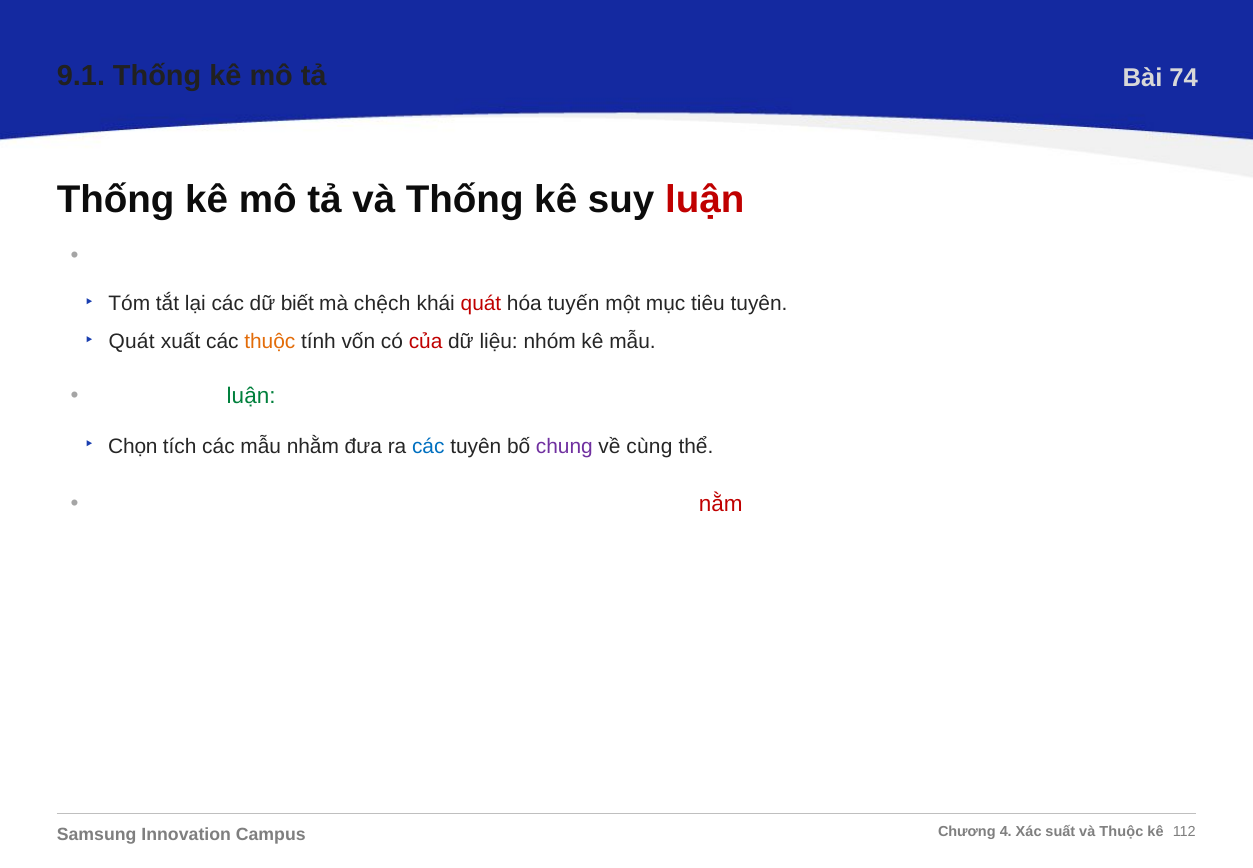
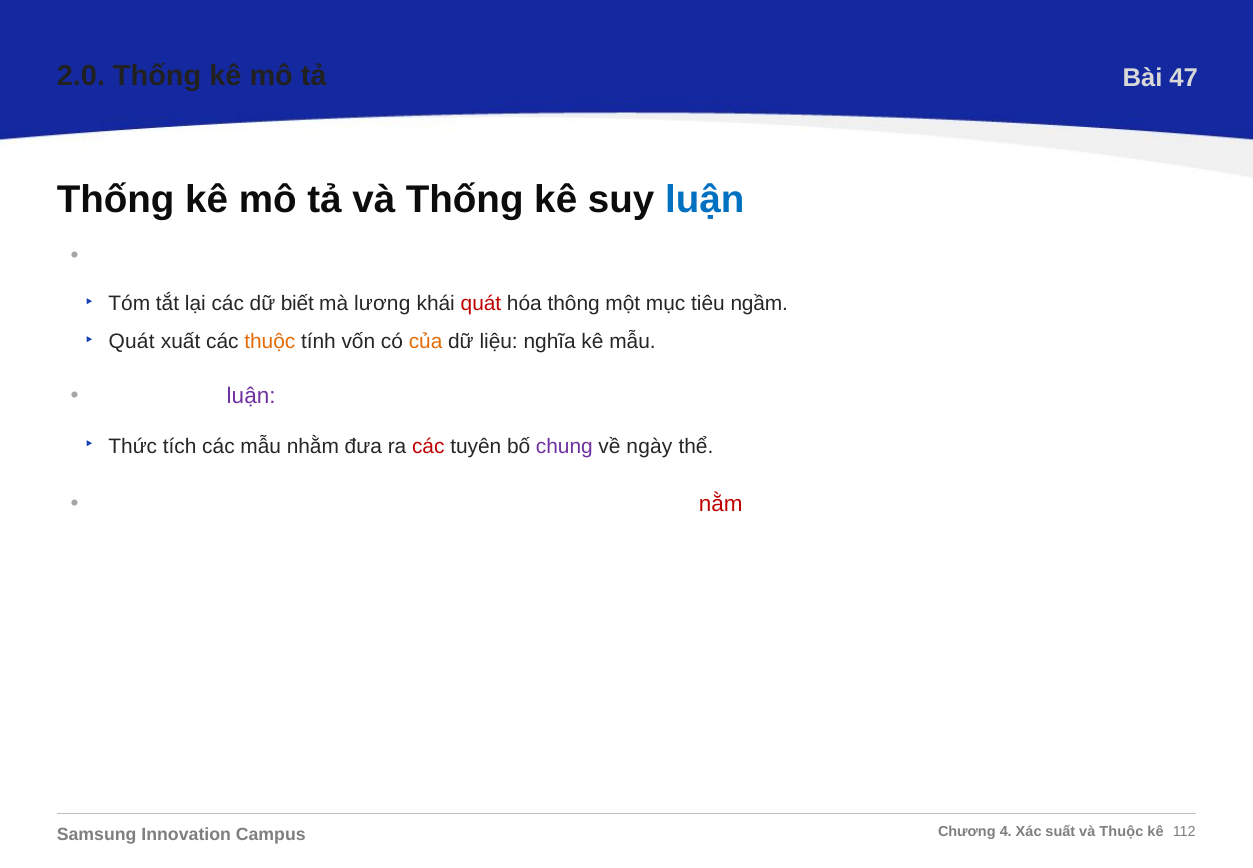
9.1: 9.1 -> 2.0
74: 74 -> 47
luận at (705, 200) colour: red -> blue
chệch: chệch -> lương
tuyến: tuyến -> thông
tiêu tuyên: tuyên -> ngầm
của colour: red -> orange
nhóm: nhóm -> nghĩa
luận at (251, 396) colour: green -> purple
Chọn: Chọn -> Thức
các at (428, 446) colour: blue -> red
cùng: cùng -> ngày
